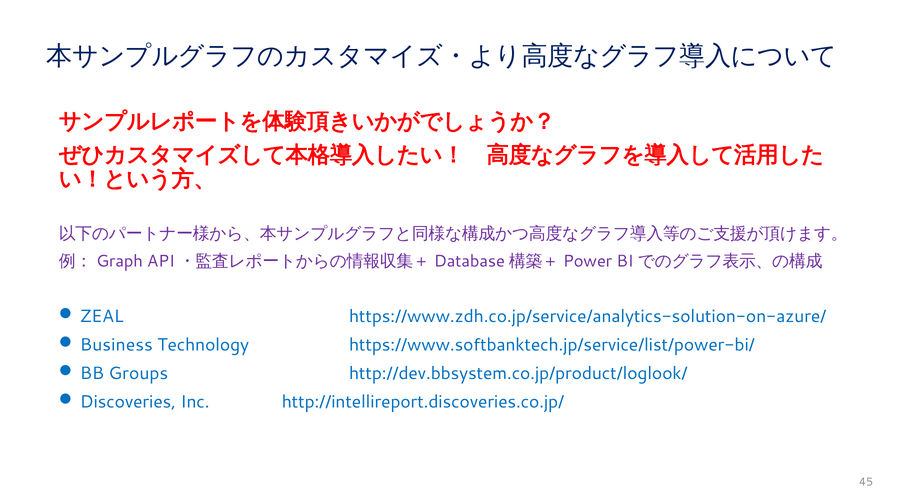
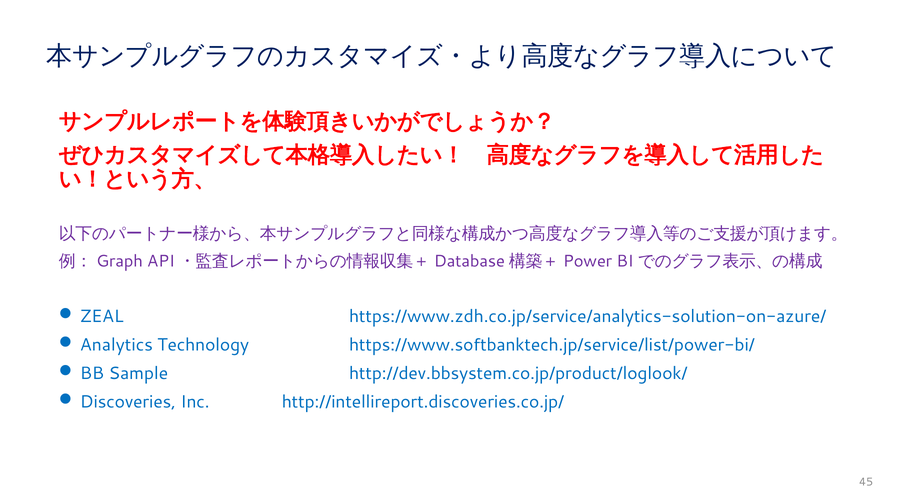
Business: Business -> Analytics
Groups: Groups -> Sample
